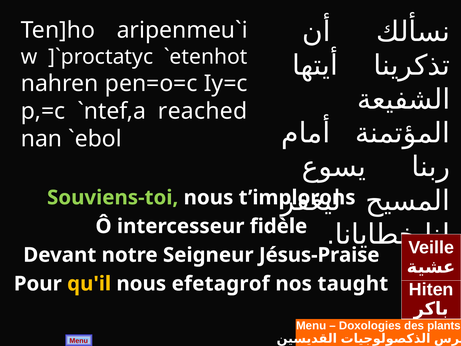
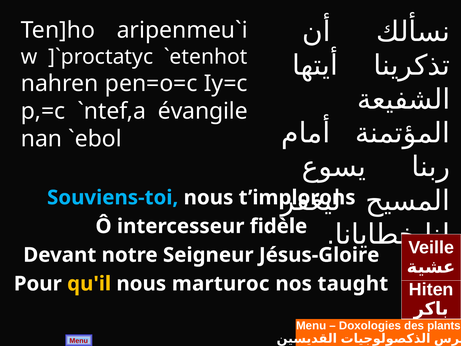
reached: reached -> évangile
Souviens-toi colour: light green -> light blue
Jésus-Praise: Jésus-Praise -> Jésus-Gloire
efetagrof: efetagrof -> marturoc
